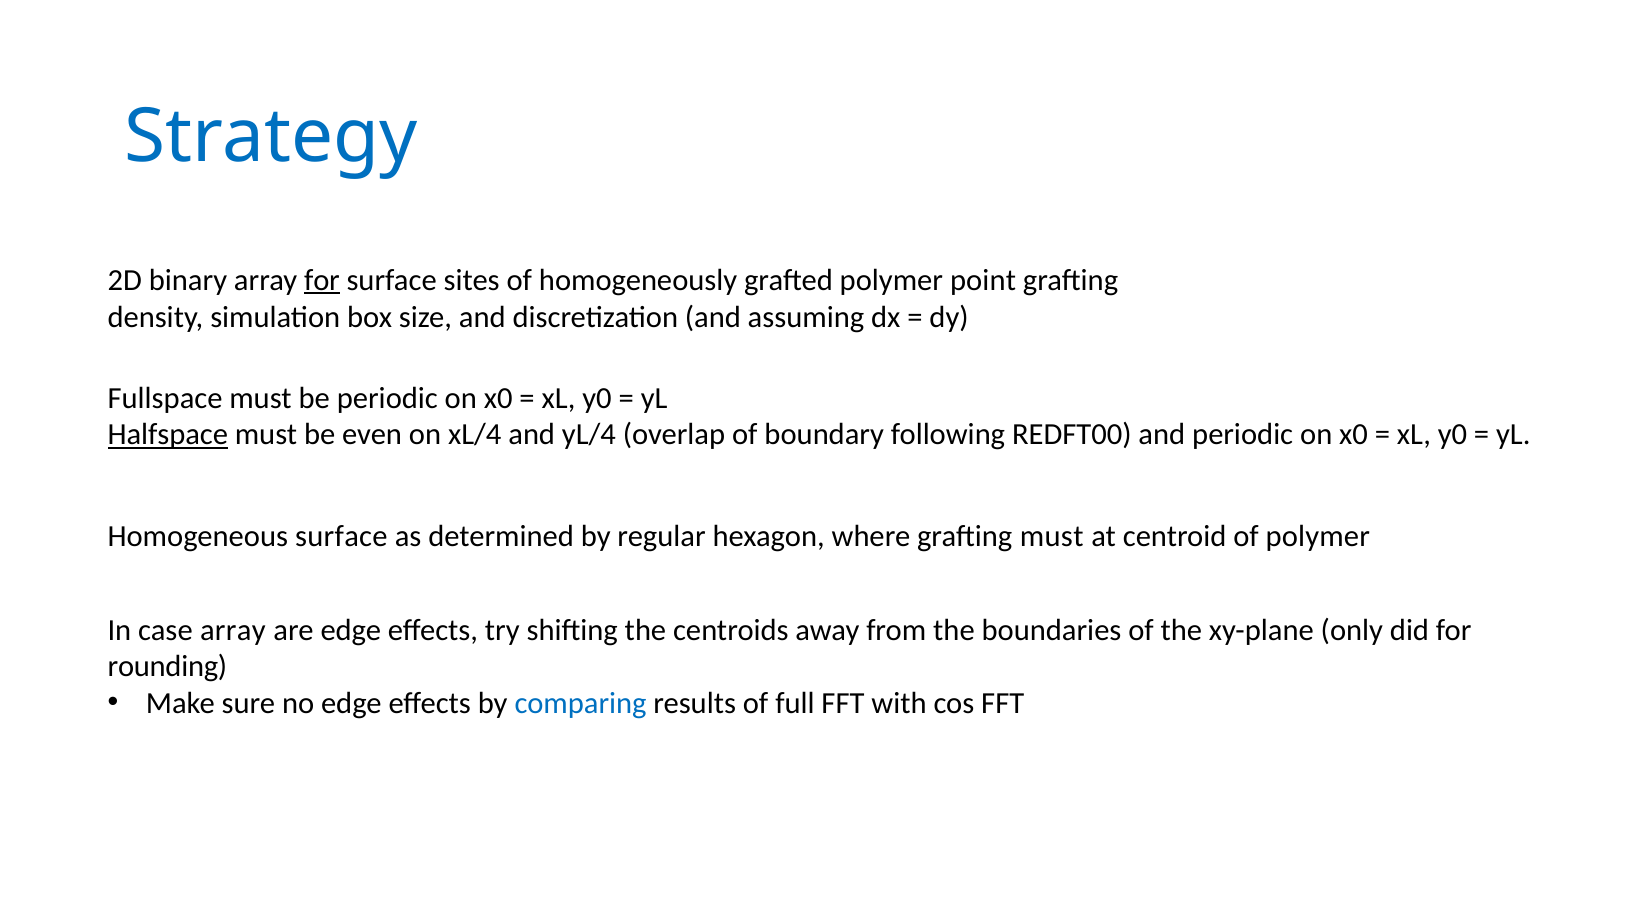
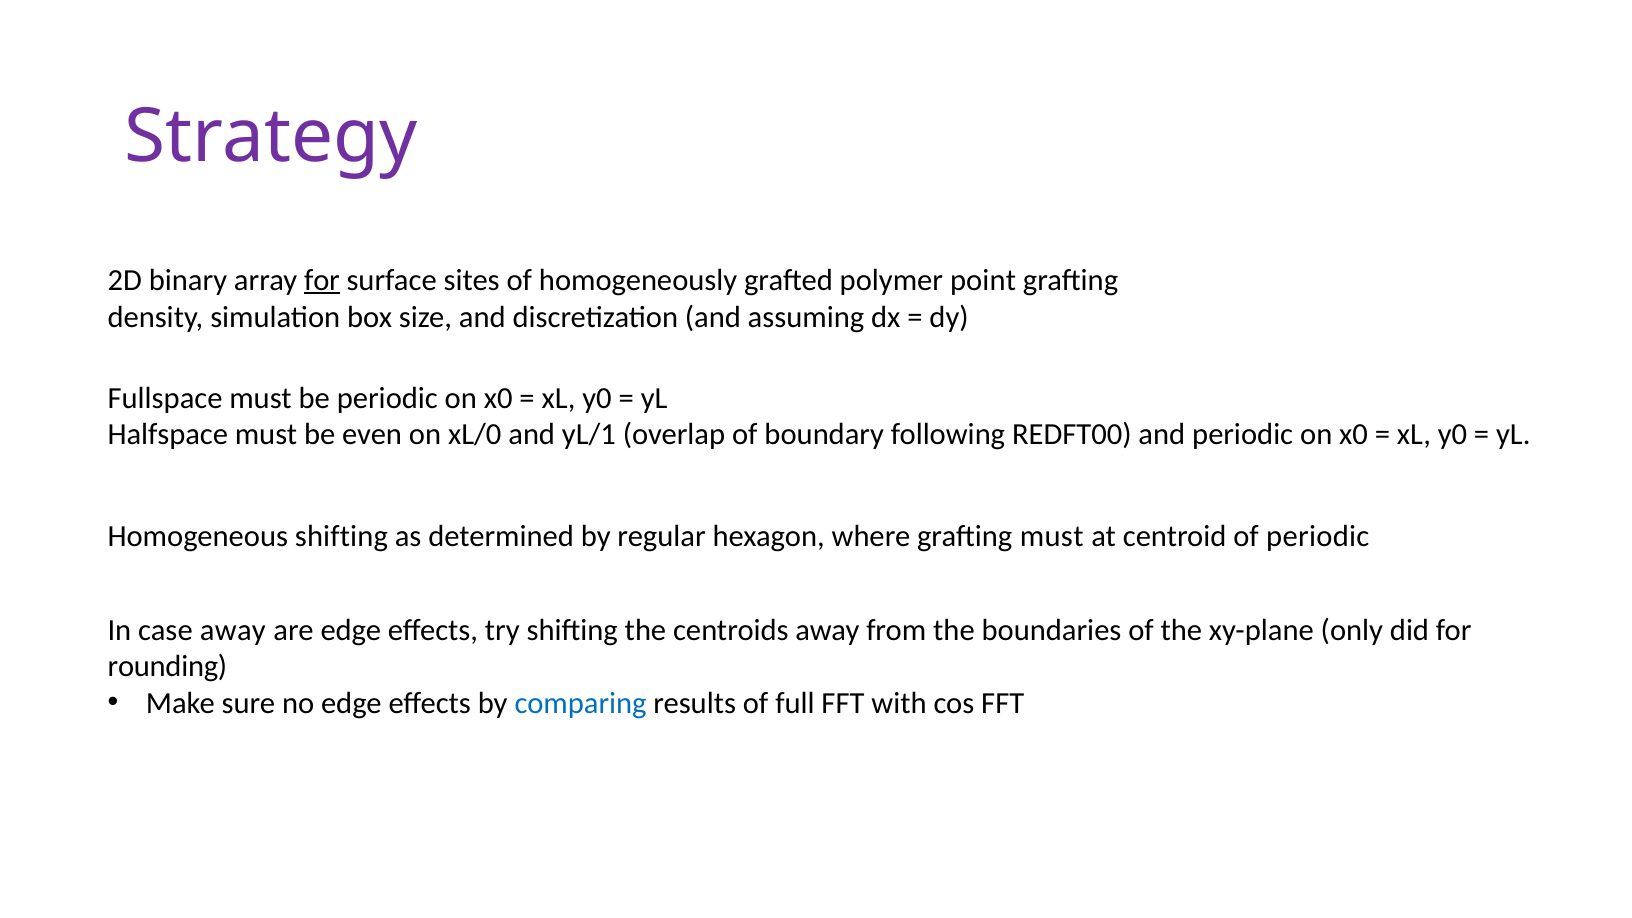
Strategy colour: blue -> purple
Halfspace underline: present -> none
xL/4: xL/4 -> xL/0
yL/4: yL/4 -> yL/1
Homogeneous surface: surface -> shifting
of polymer: polymer -> periodic
case array: array -> away
